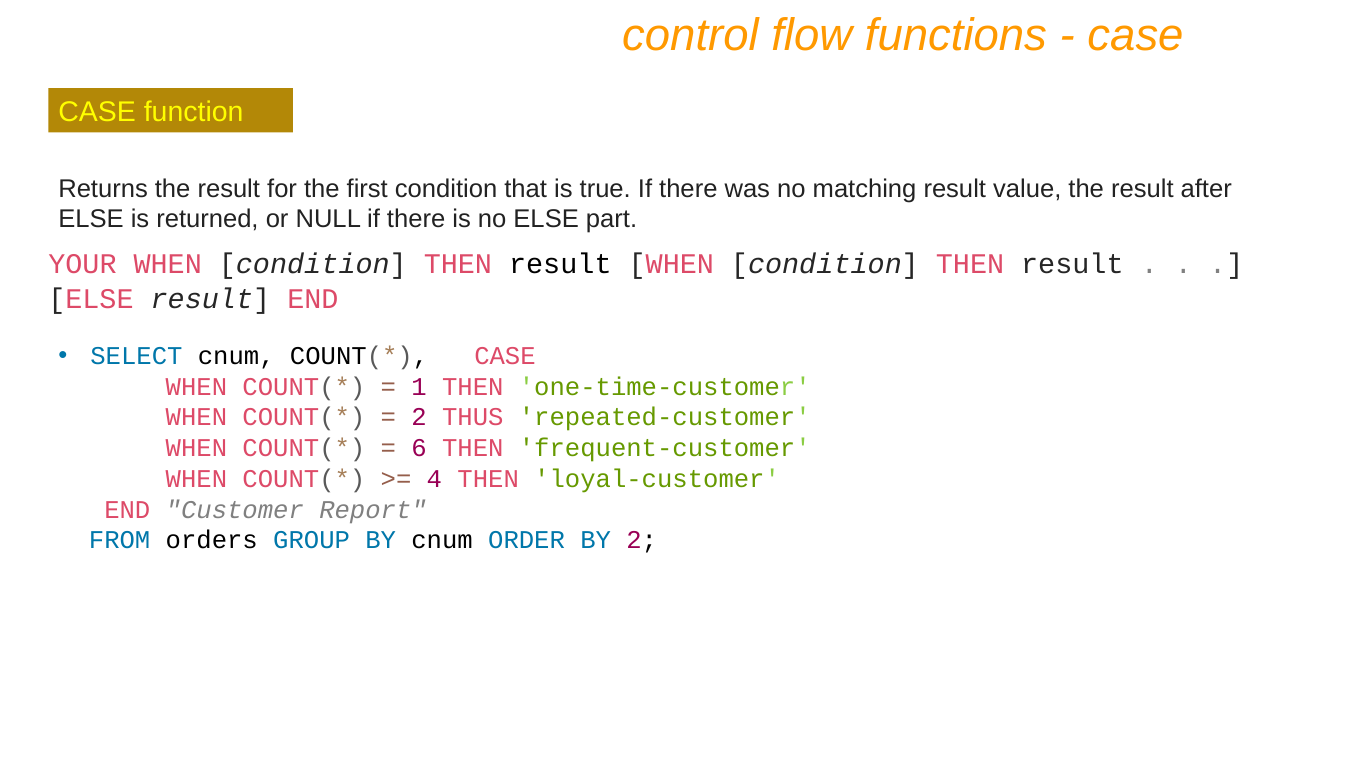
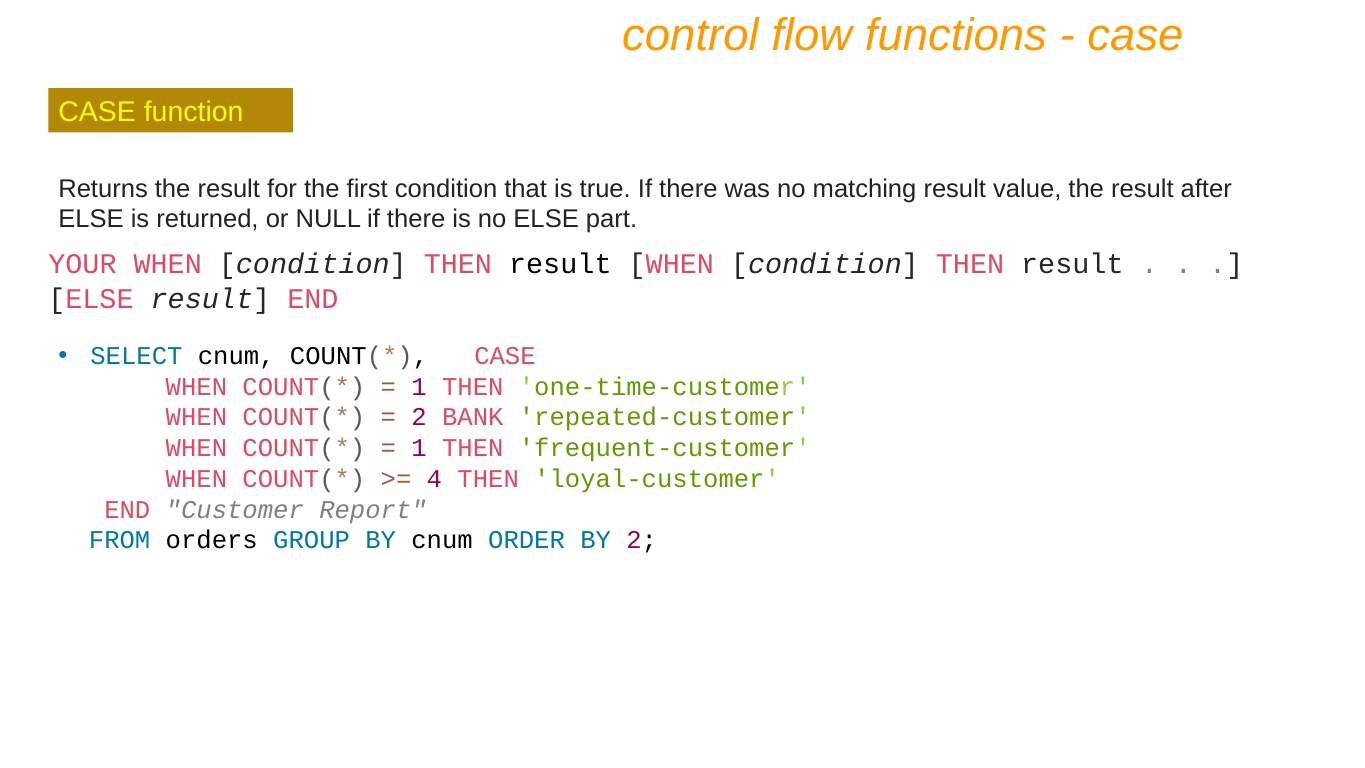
THUS: THUS -> BANK
6 at (419, 448): 6 -> 1
